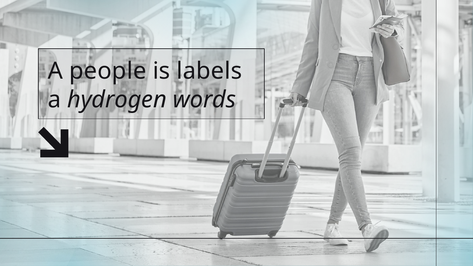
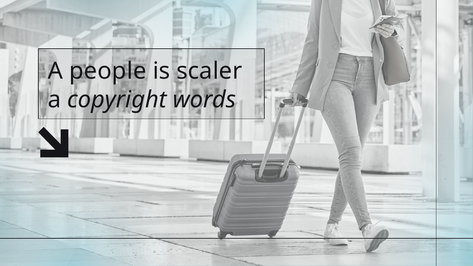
labels: labels -> scaler
hydrogen: hydrogen -> copyright
